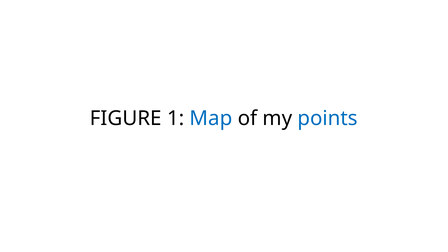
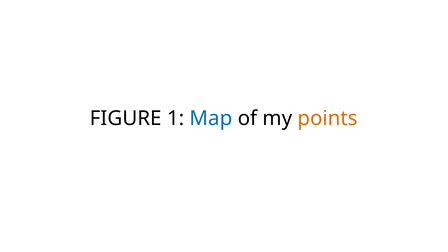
points colour: blue -> orange
